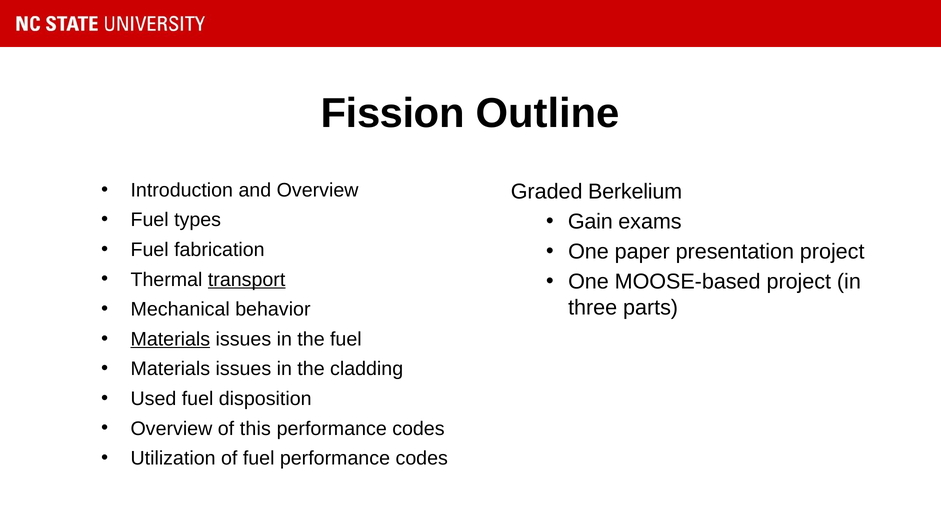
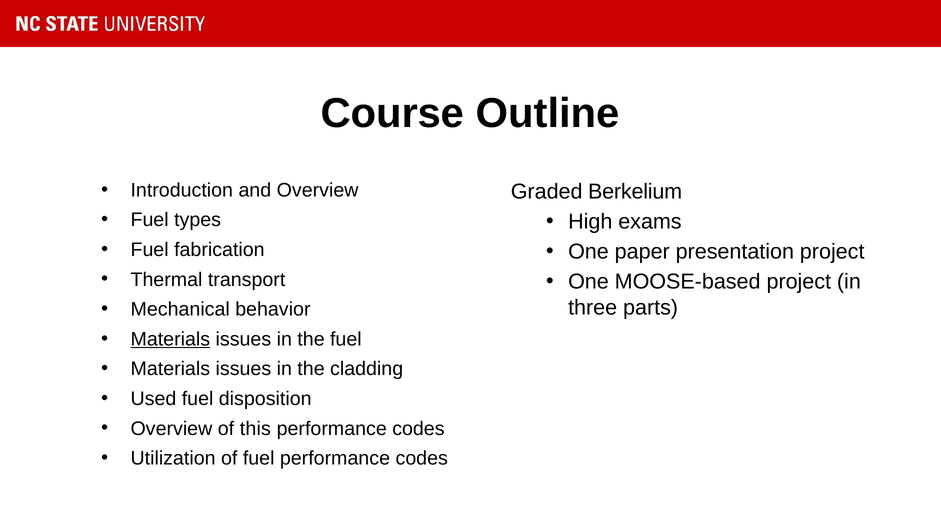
Fission: Fission -> Course
Gain: Gain -> High
transport underline: present -> none
